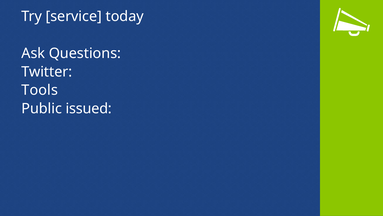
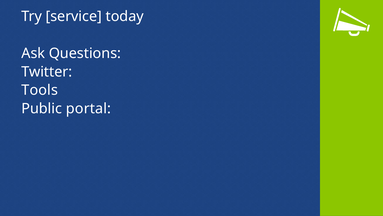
issued: issued -> portal
